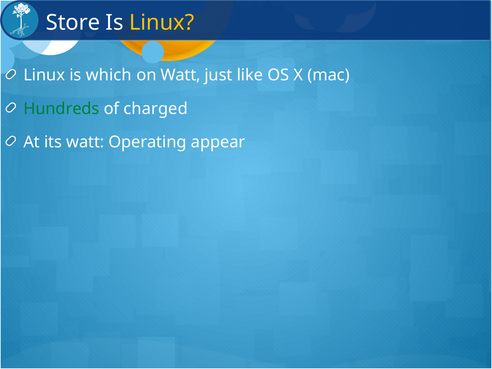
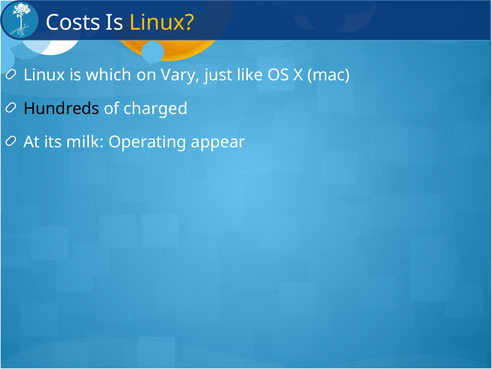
Store: Store -> Costs
on Watt: Watt -> Vary
Hundreds colour: green -> black
its watt: watt -> milk
